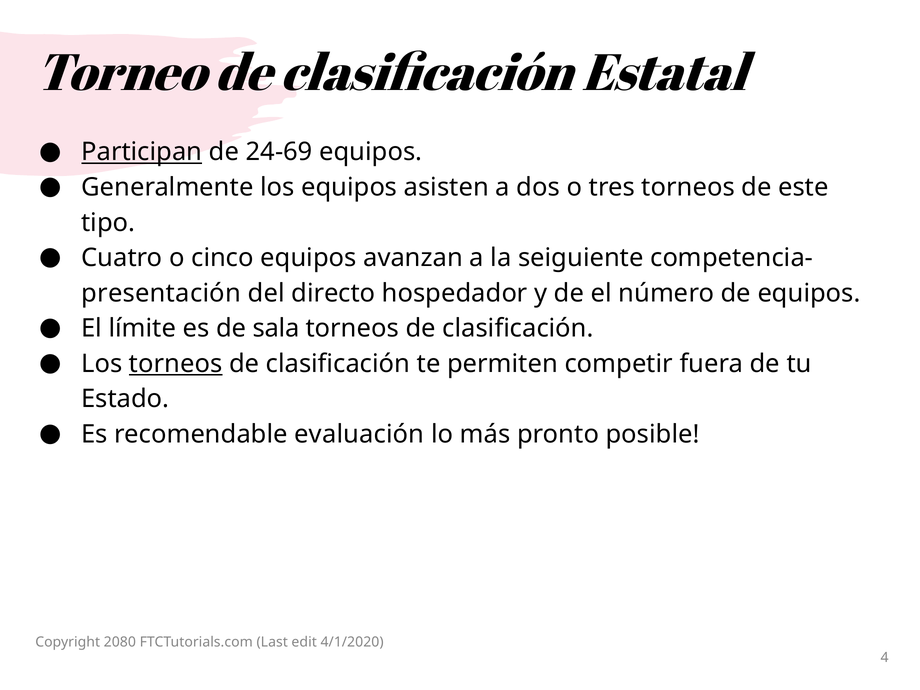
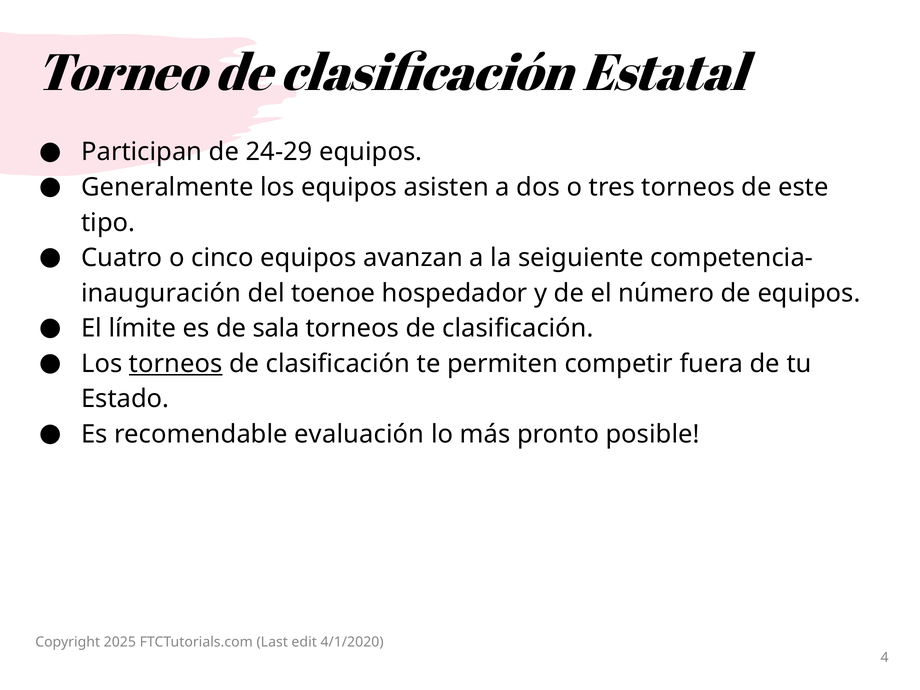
Participan underline: present -> none
24-69: 24-69 -> 24-29
presentación: presentación -> inauguración
directo: directo -> toenoe
2080: 2080 -> 2025
